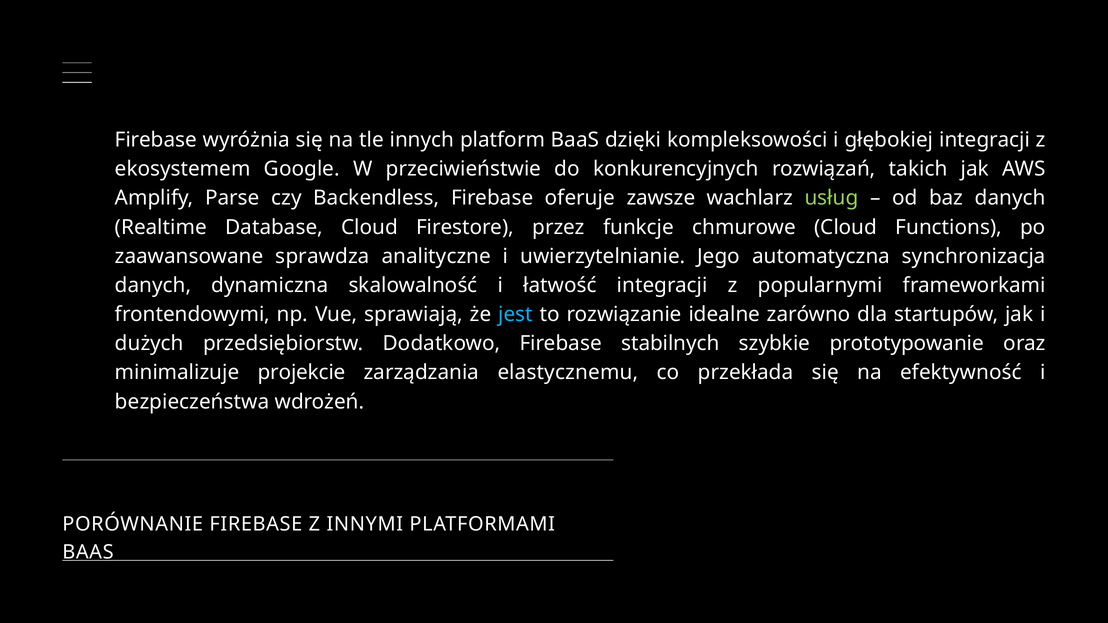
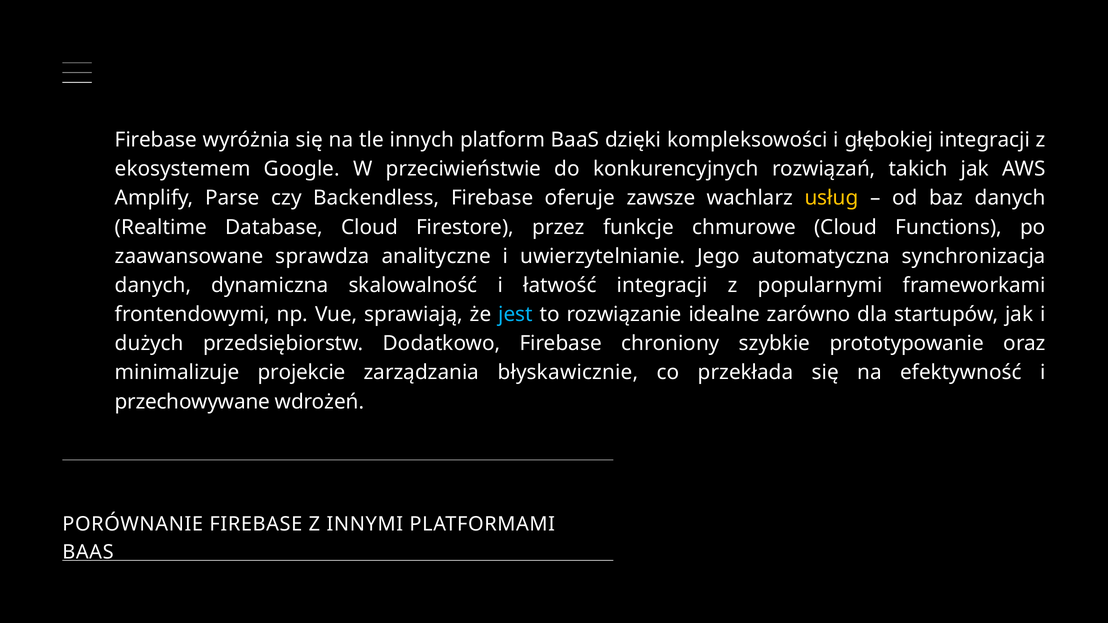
usług colour: light green -> yellow
stabilnych: stabilnych -> chroniony
elastycznemu: elastycznemu -> błyskawicznie
bezpieczeństwa: bezpieczeństwa -> przechowywane
